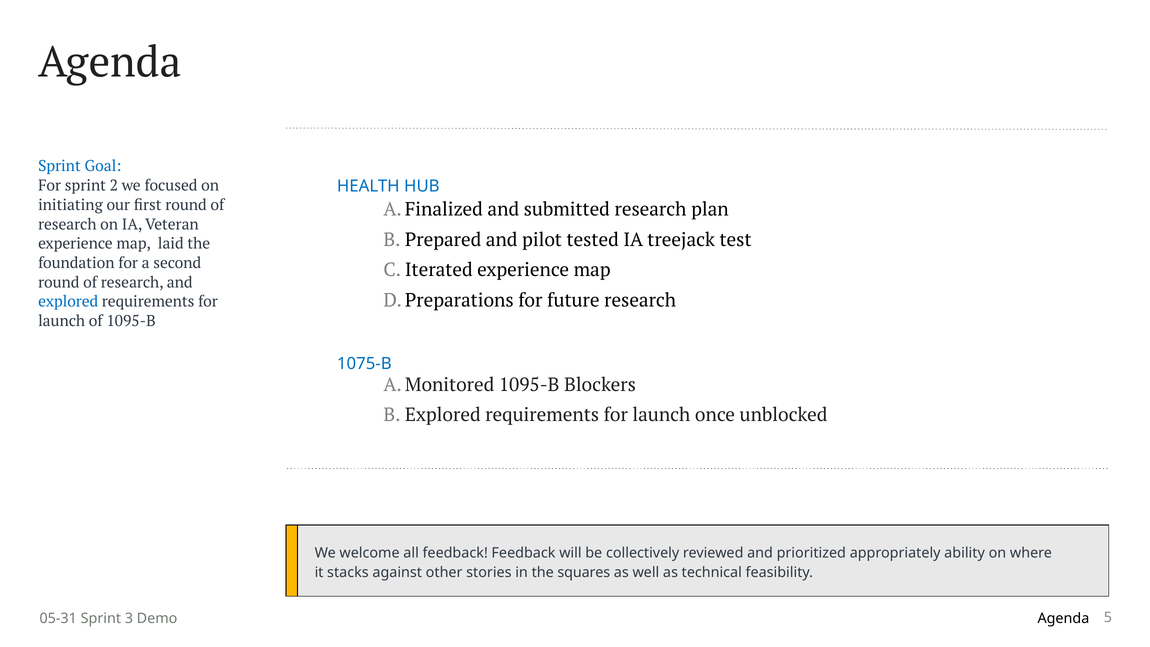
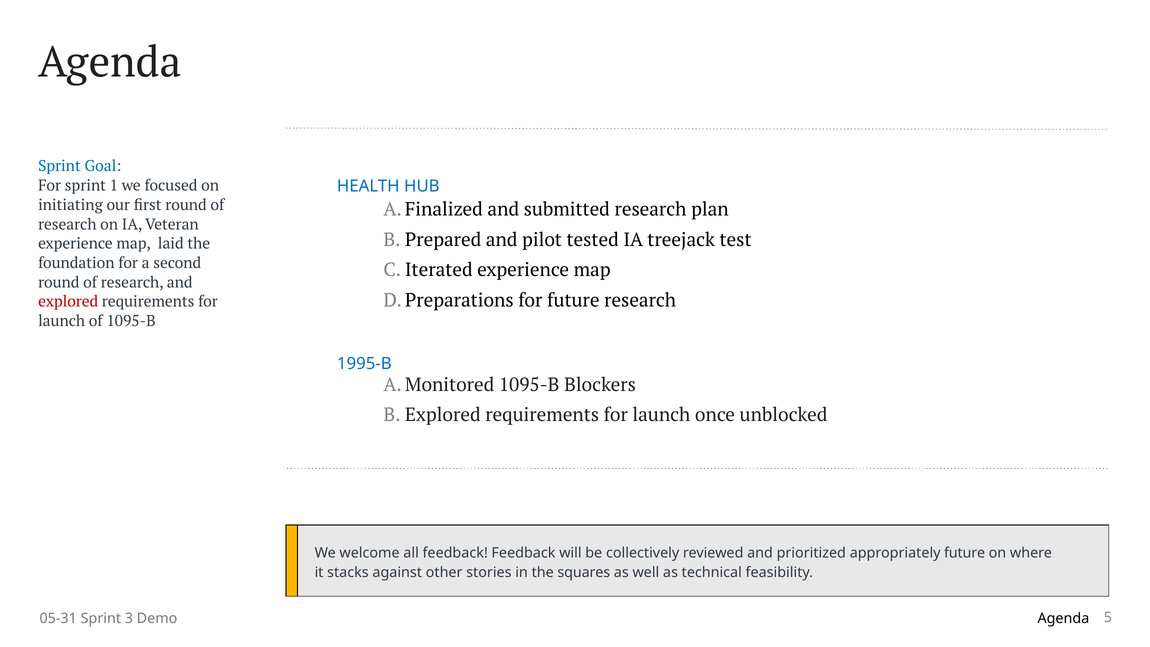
2: 2 -> 1
explored colour: blue -> red
1075-B: 1075-B -> 1995-B
appropriately ability: ability -> future
